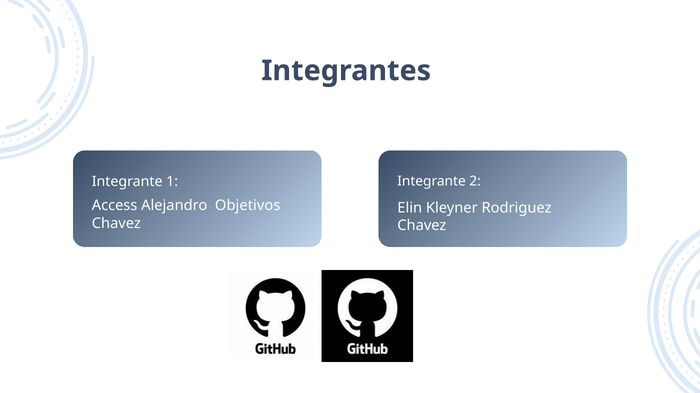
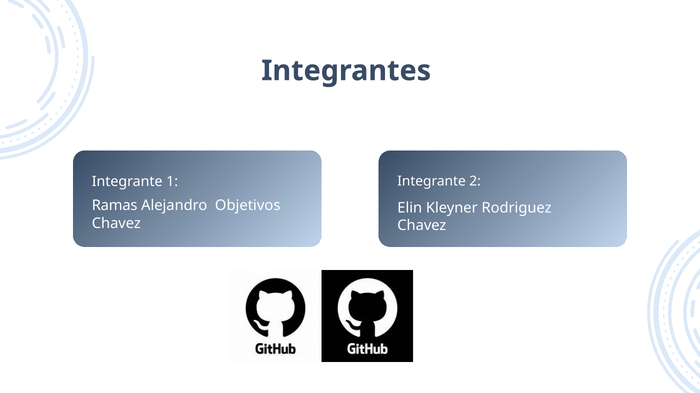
Access at (115, 206): Access -> Ramas
